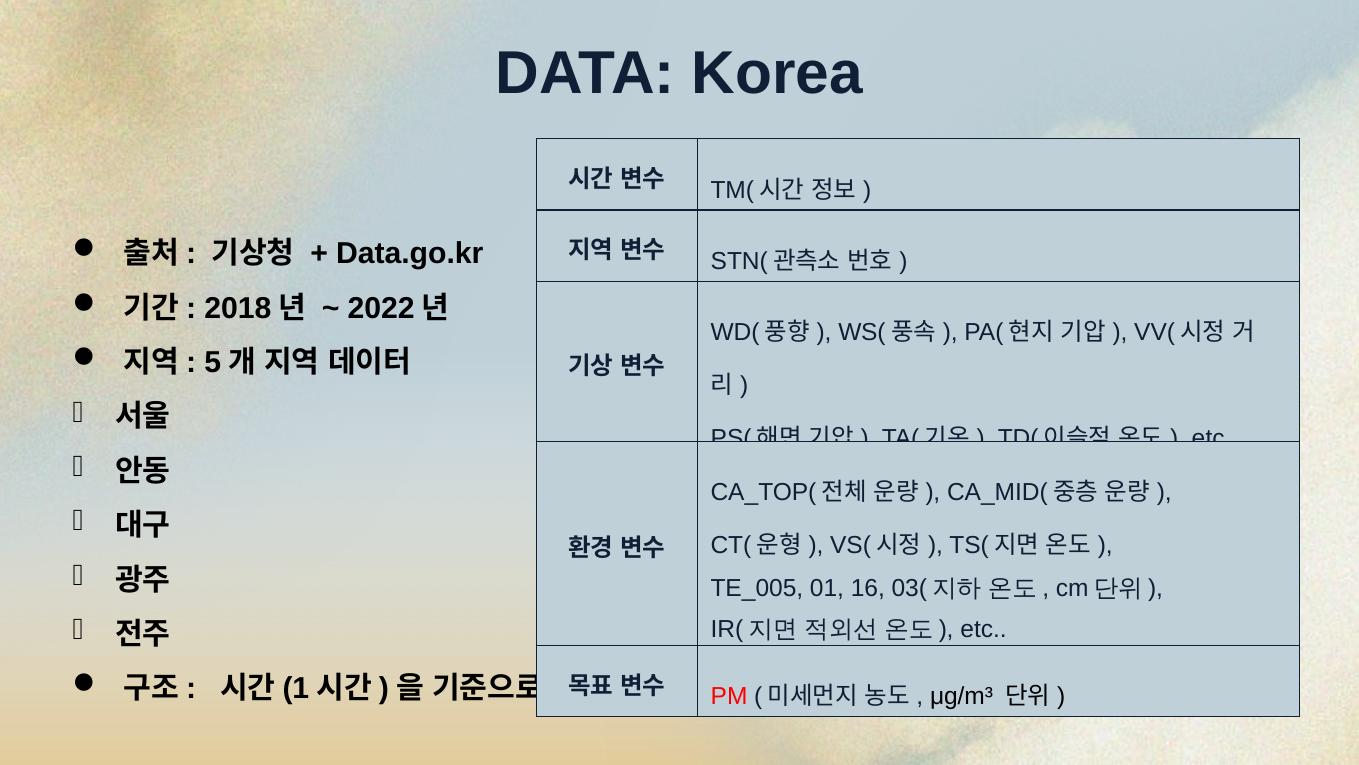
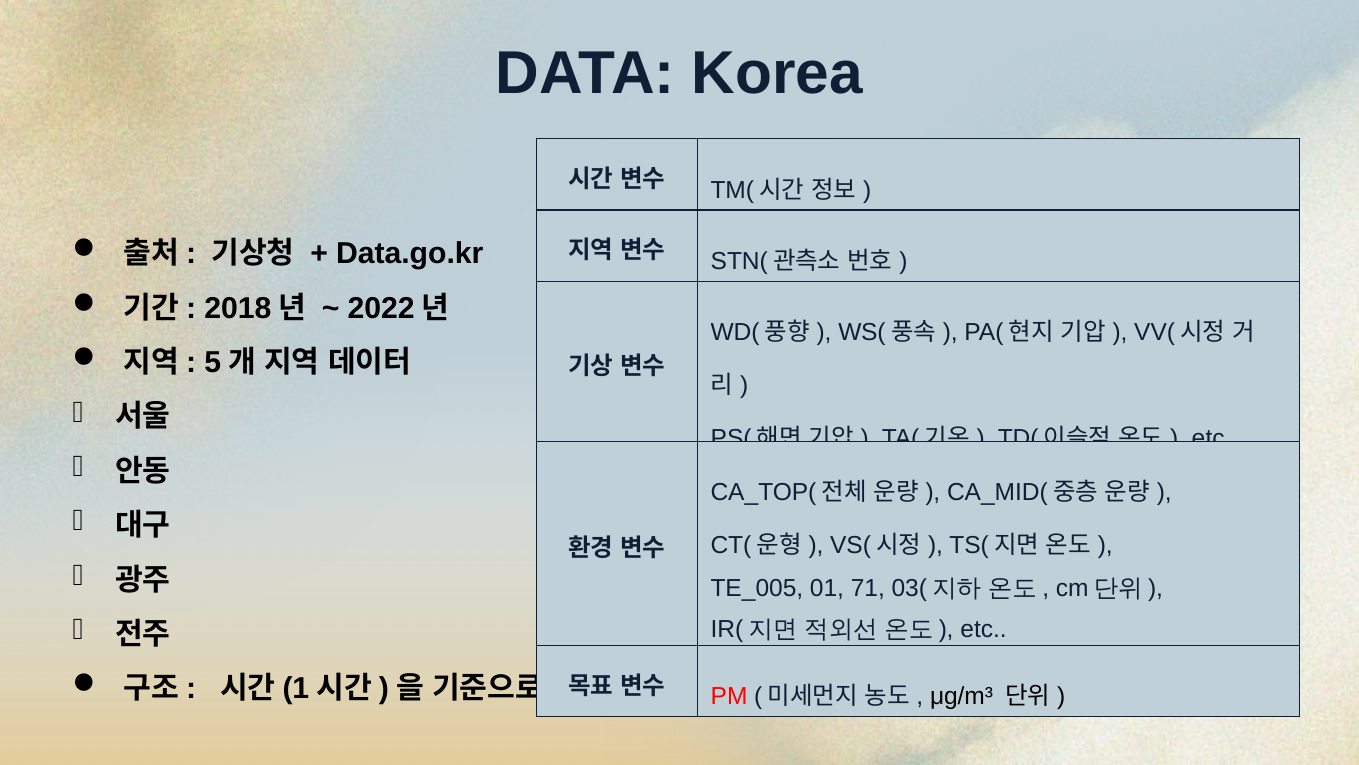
16: 16 -> 71
